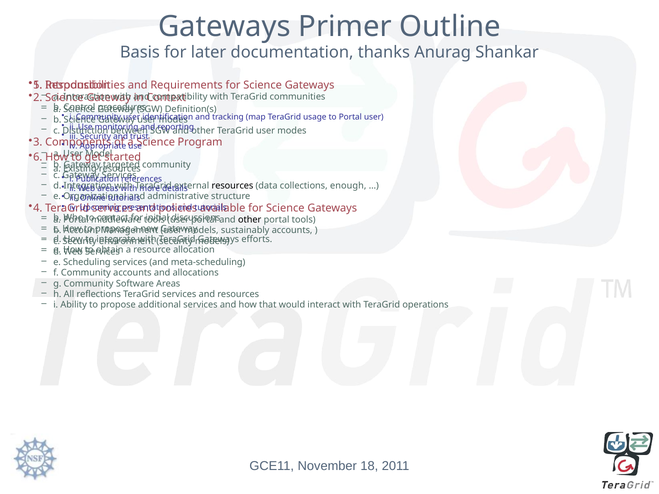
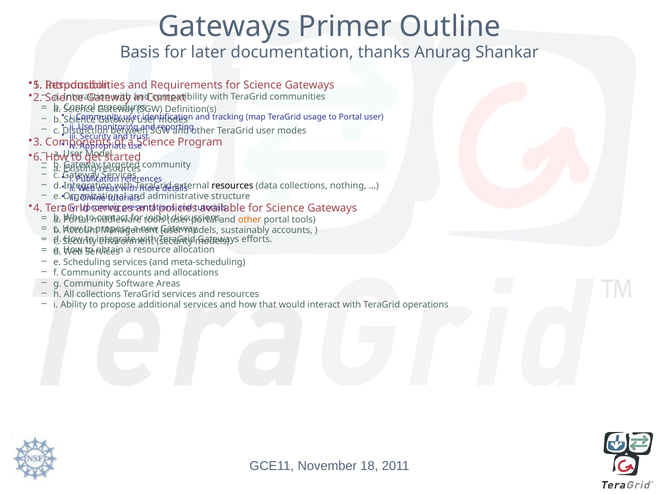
enough: enough -> nothing
other at (250, 220) colour: black -> orange
All reflections: reflections -> collections
